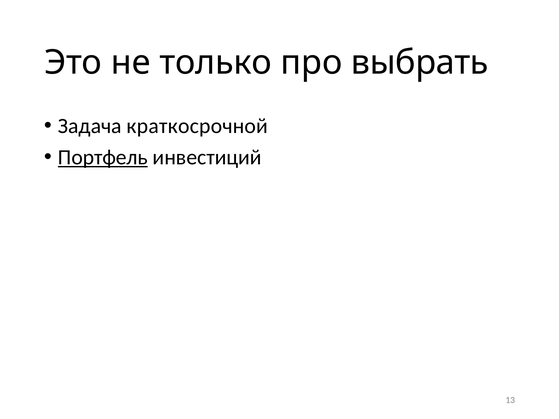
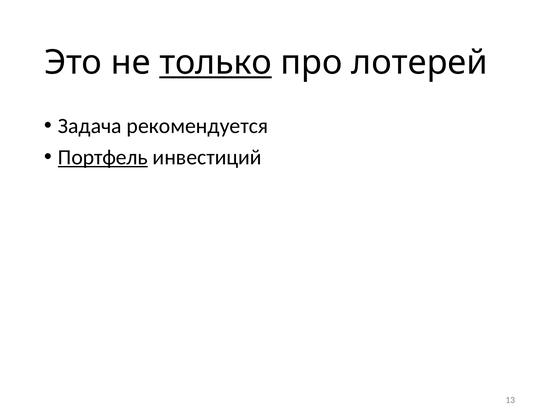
только underline: none -> present
выбрать: выбрать -> лотерей
краткосрочной: краткосрочной -> рекомендуется
